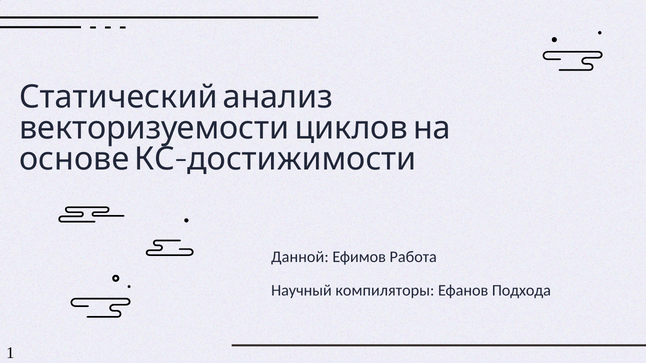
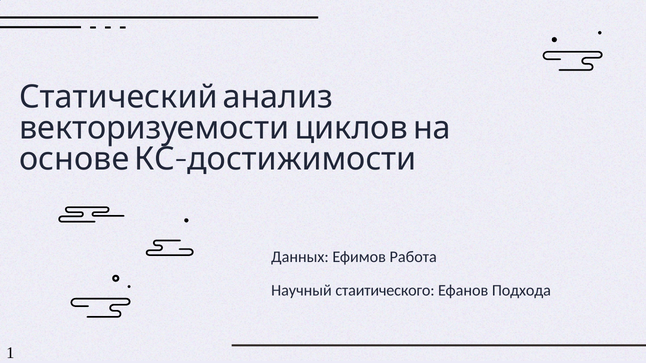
Данной: Данной -> Данных
компиляторы: компиляторы -> стаитического
